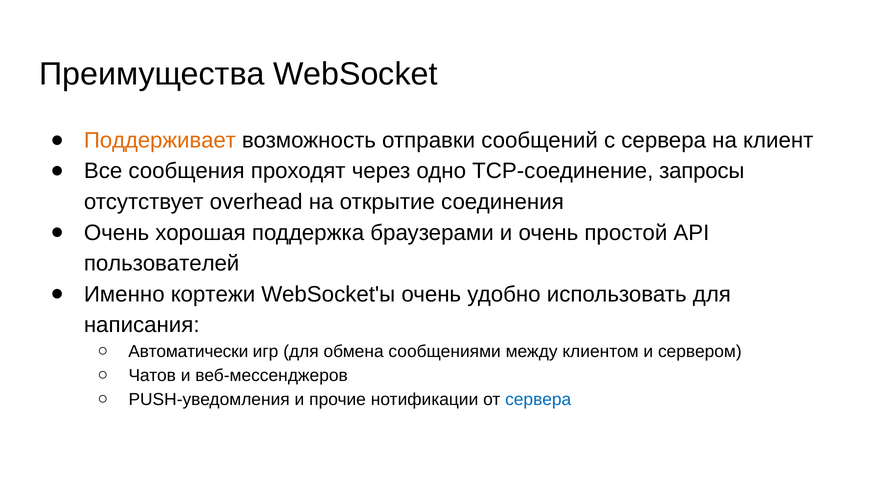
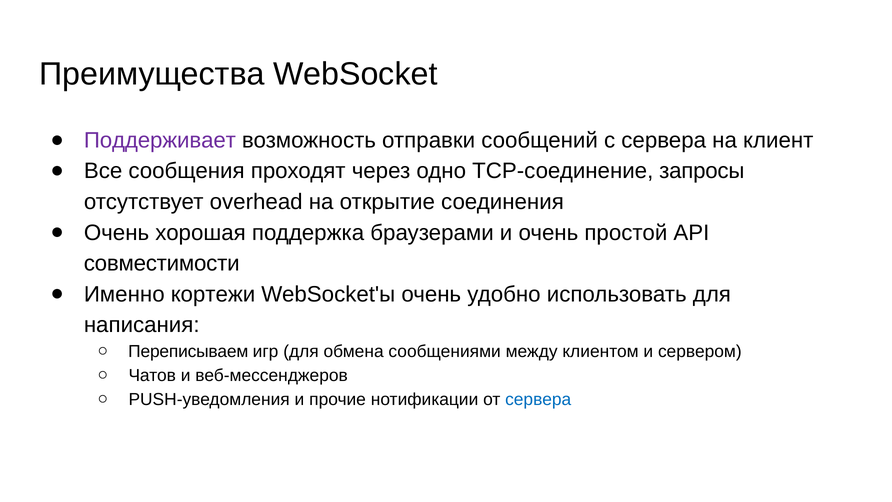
Поддерживает colour: orange -> purple
пользователей: пользователей -> совместимости
Автоматически: Автоматически -> Переписываем
